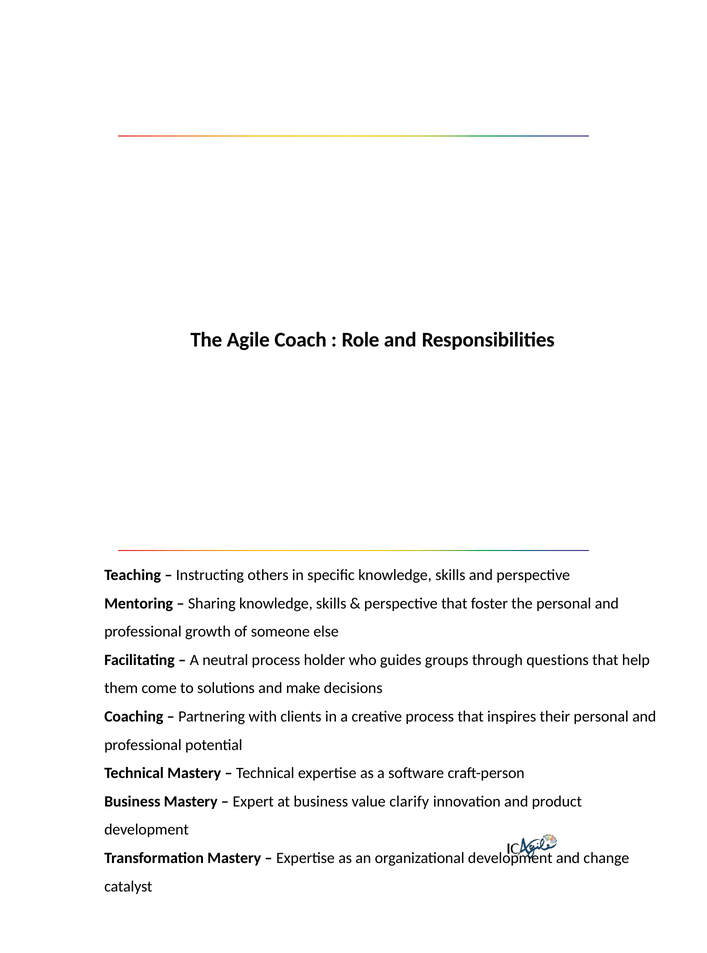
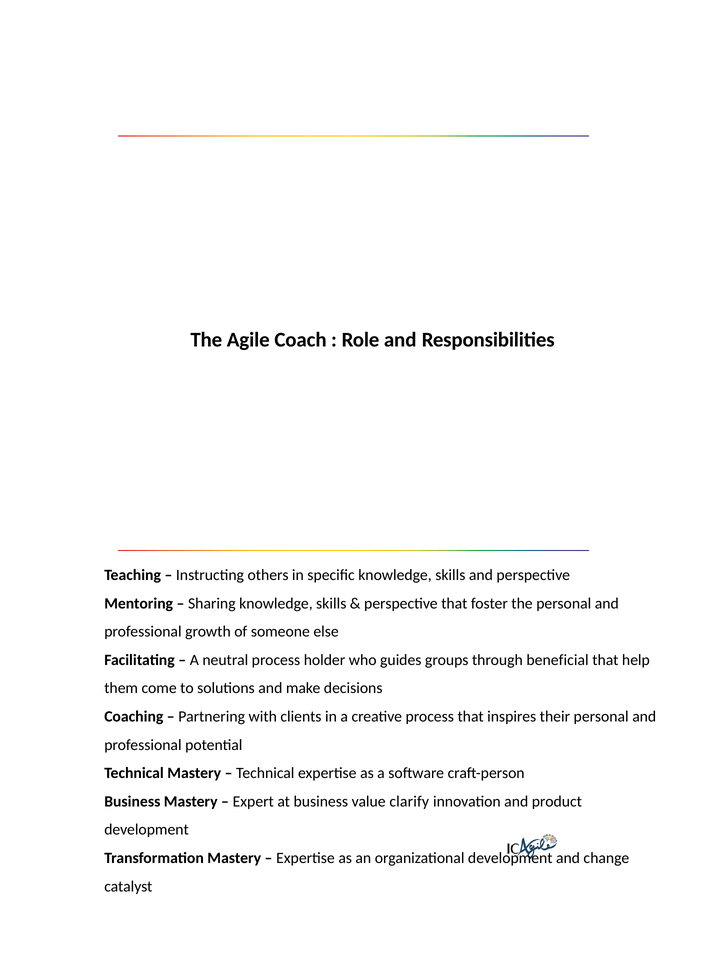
questions: questions -> beneficial
